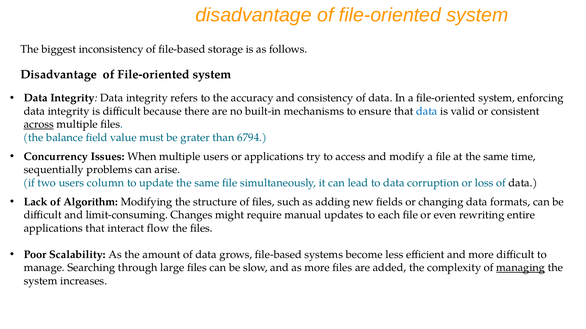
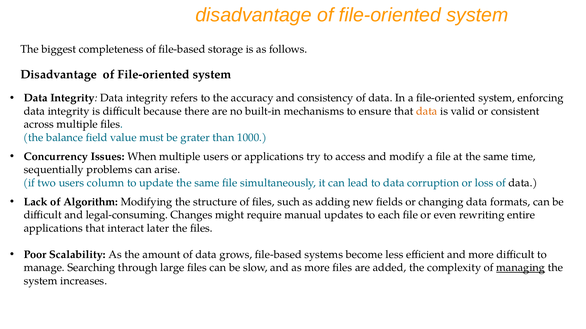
inconsistency: inconsistency -> completeness
data at (427, 111) colour: blue -> orange
across underline: present -> none
6794: 6794 -> 1000
limit-consuming: limit-consuming -> legal-consuming
flow: flow -> later
